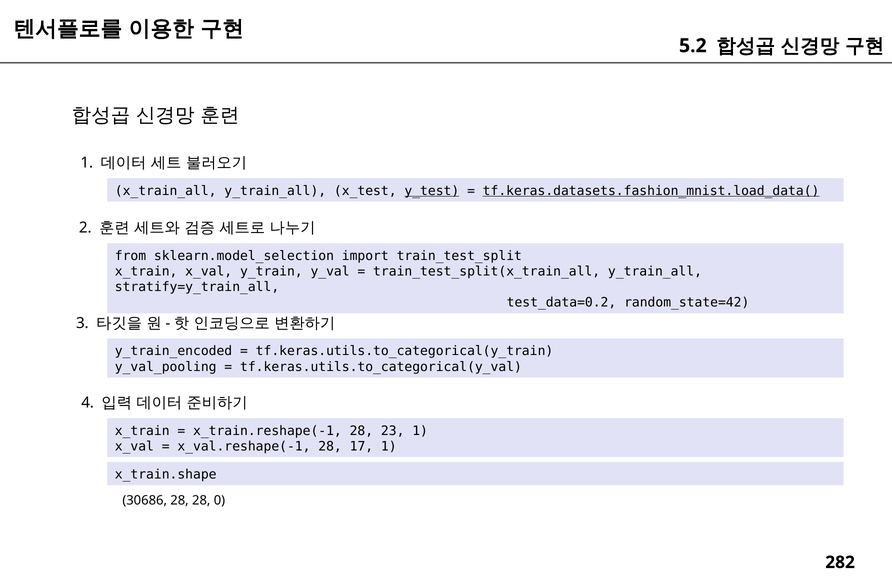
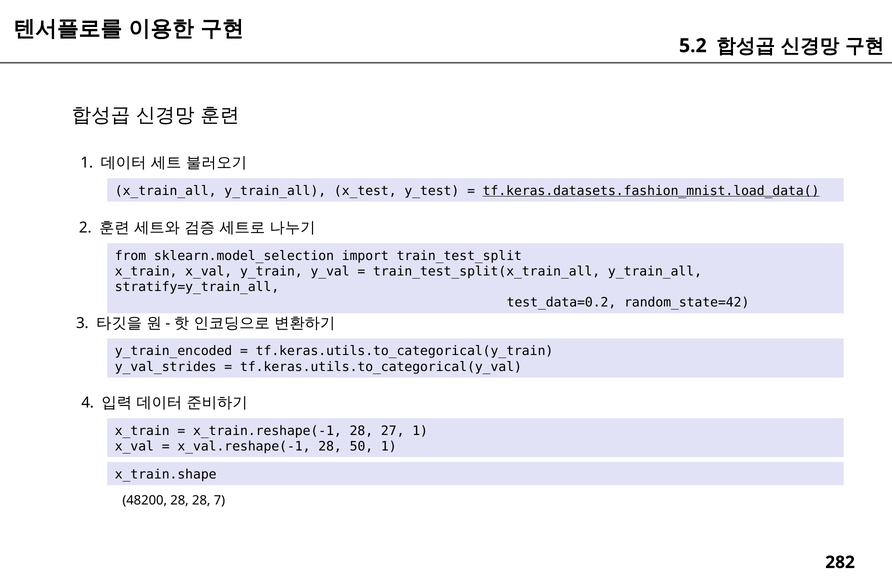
y_test underline: present -> none
y_val_pooling: y_val_pooling -> y_val_strides
23: 23 -> 27
17: 17 -> 50
30686: 30686 -> 48200
0: 0 -> 7
